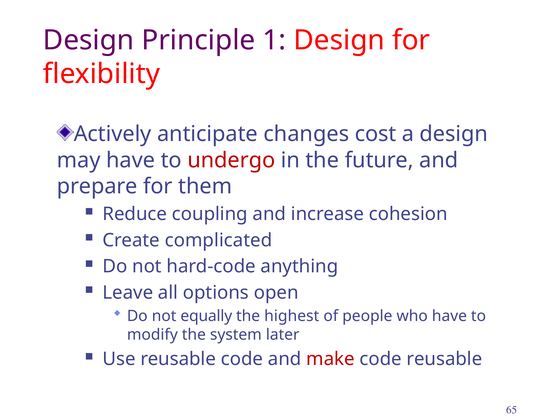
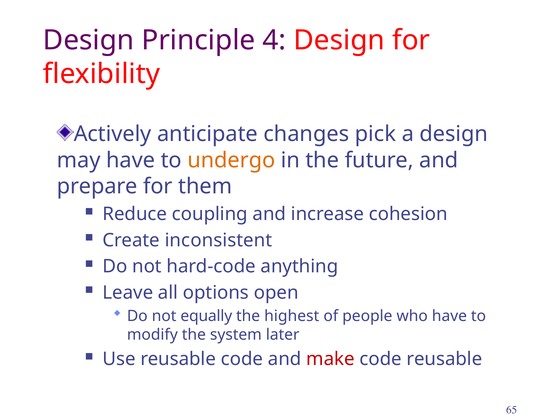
1: 1 -> 4
cost: cost -> pick
undergo colour: red -> orange
complicated: complicated -> inconsistent
